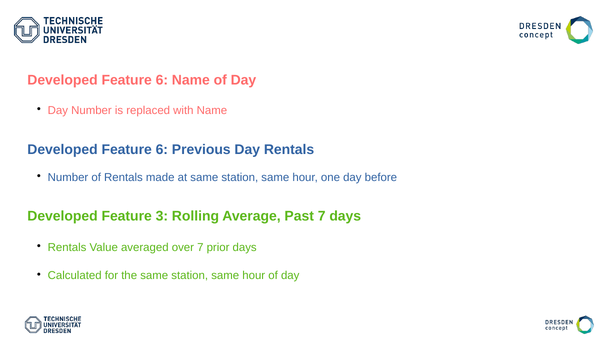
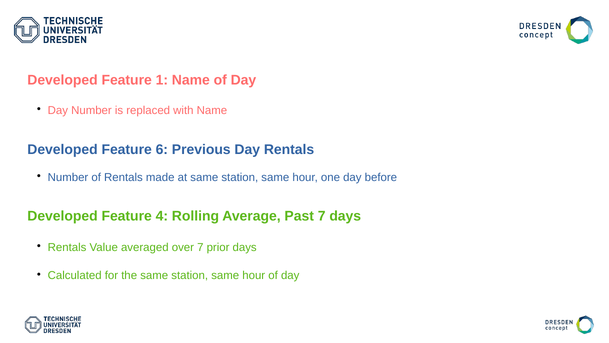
6 at (162, 80): 6 -> 1
3: 3 -> 4
